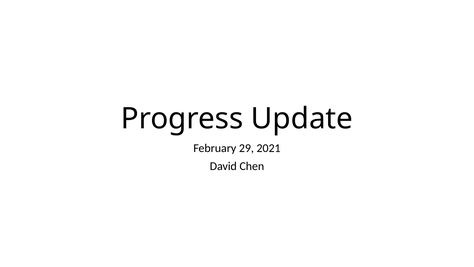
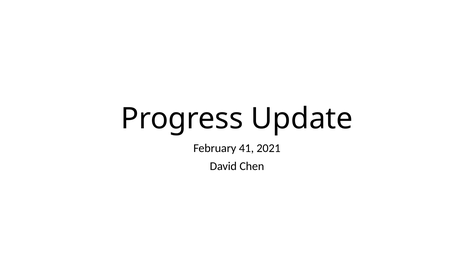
29: 29 -> 41
